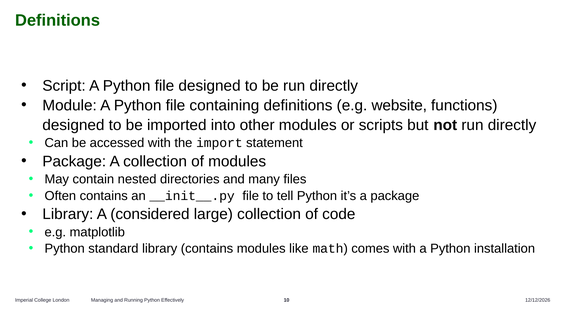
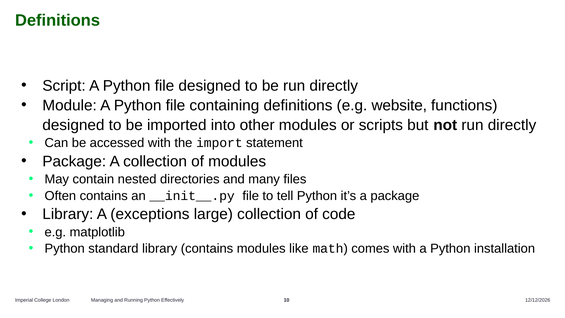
considered: considered -> exceptions
